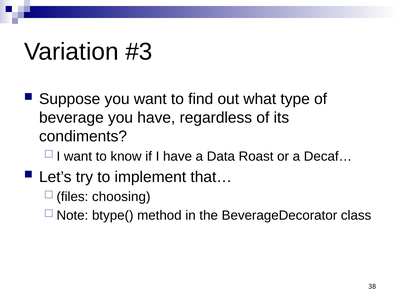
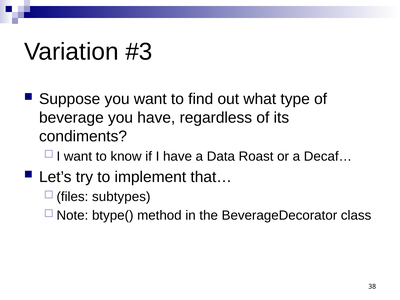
choosing: choosing -> subtypes
